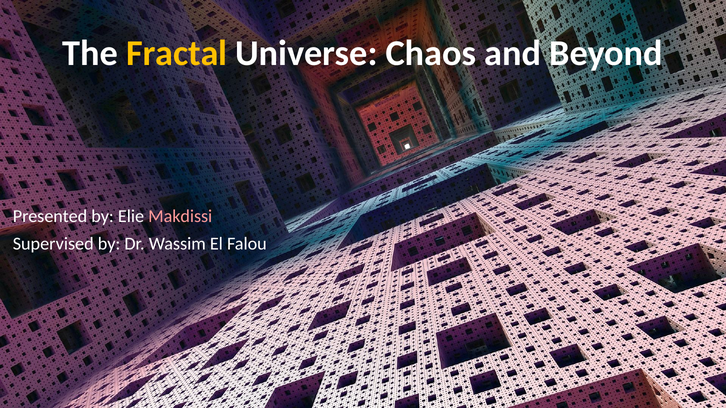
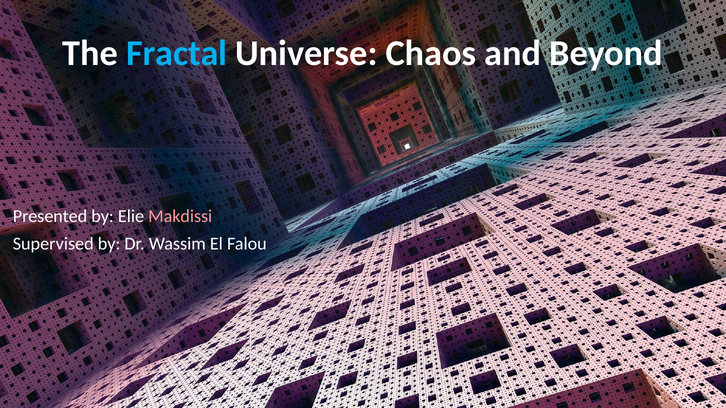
Fractal colour: yellow -> light blue
